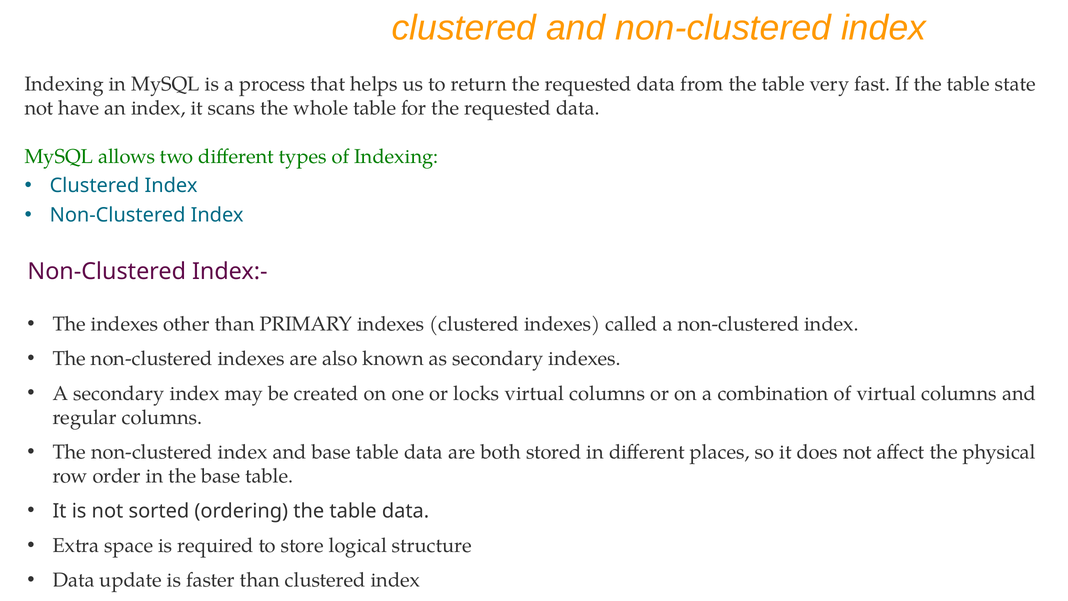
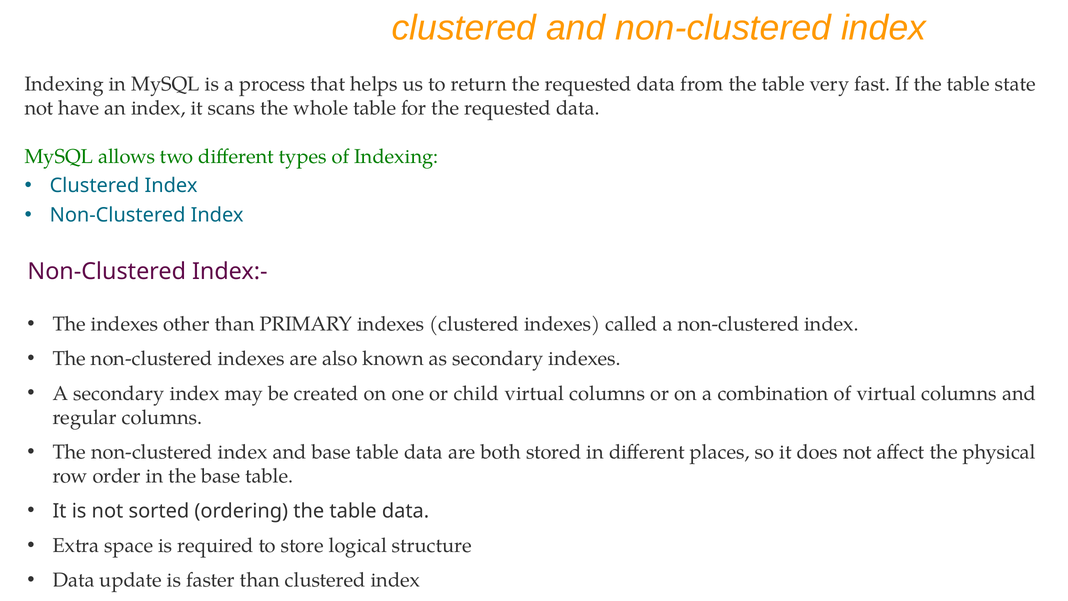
locks: locks -> child
